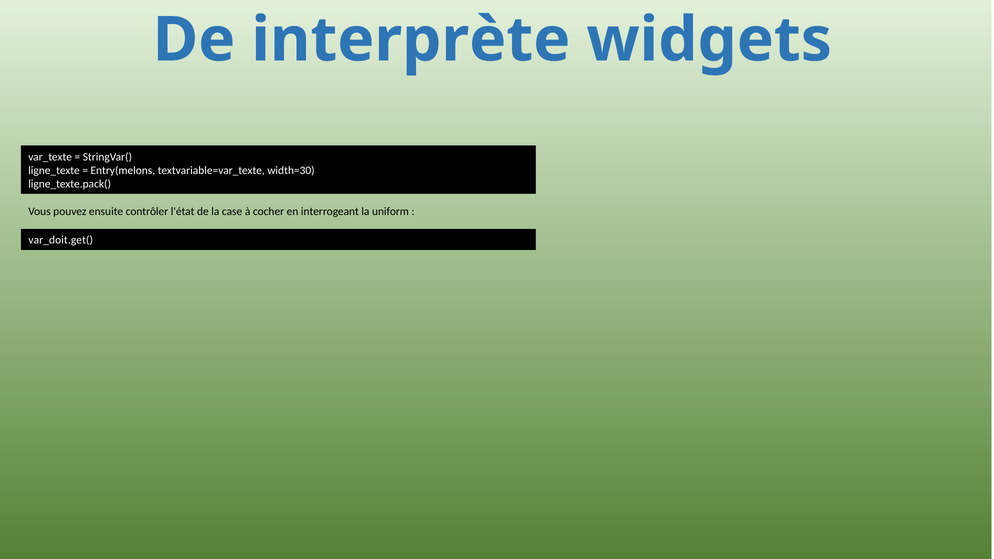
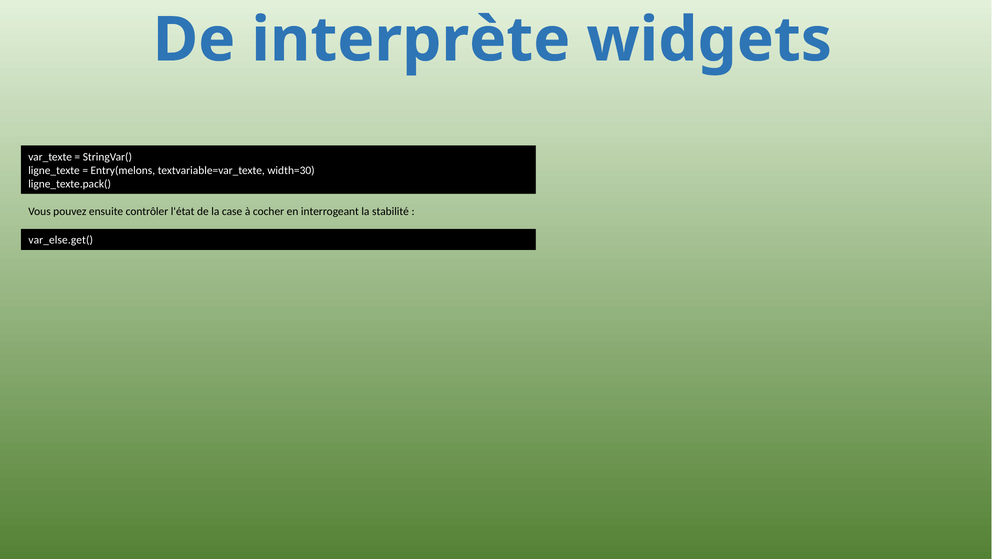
uniform: uniform -> stabilité
var_doit.get(: var_doit.get( -> var_else.get(
